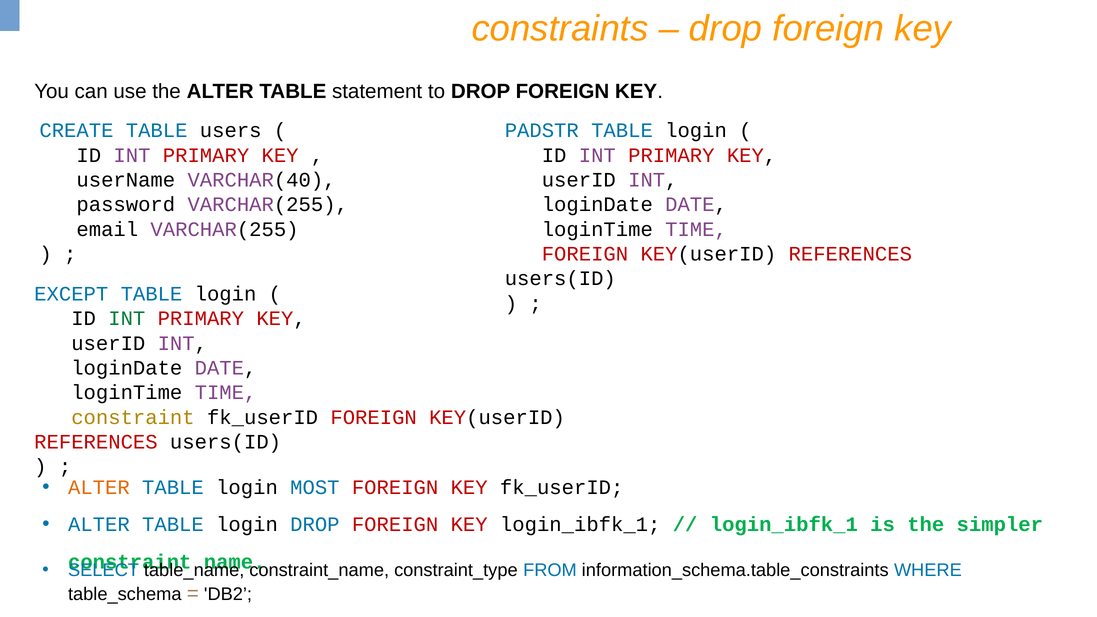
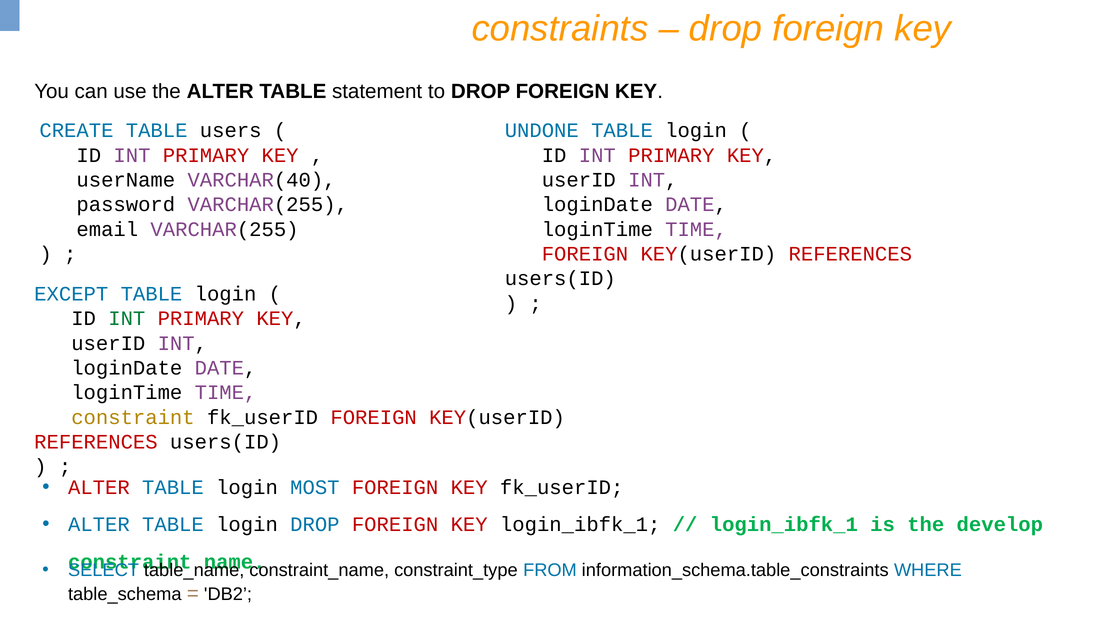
PADSTR: PADSTR -> UNDONE
ALTER at (99, 488) colour: orange -> red
simpler: simpler -> develop
